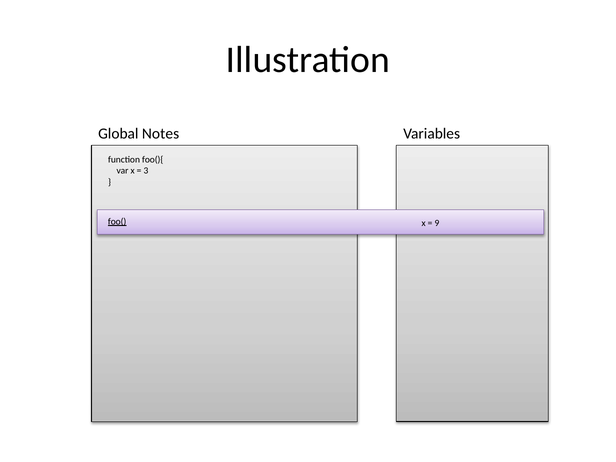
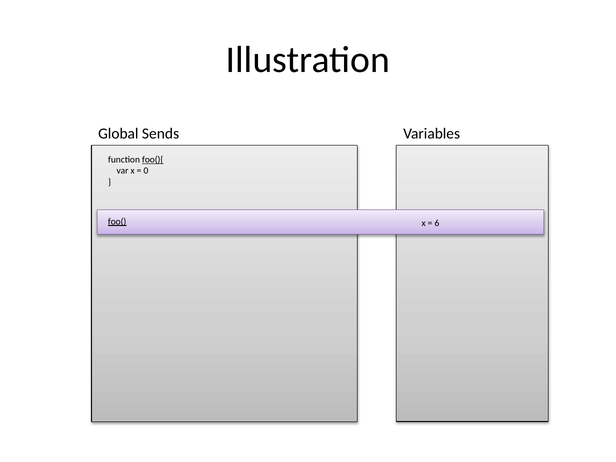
Notes: Notes -> Sends
foo(){ underline: none -> present
3: 3 -> 0
9: 9 -> 6
